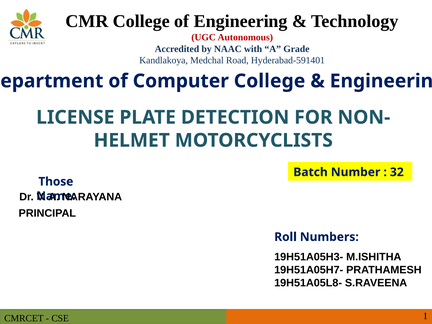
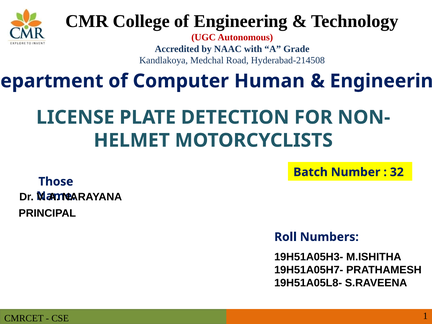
Hyderabad-591401: Hyderabad-591401 -> Hyderabad-214508
Computer College: College -> Human
